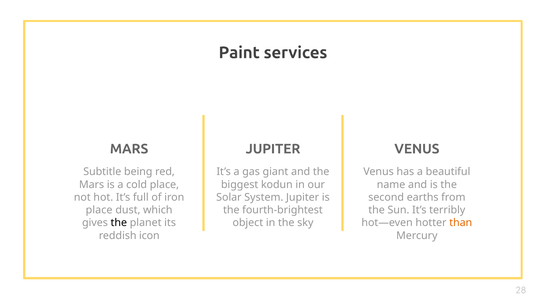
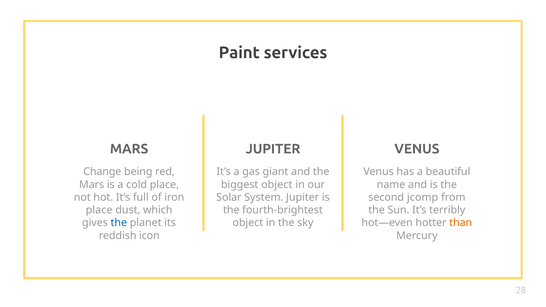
Subtitle: Subtitle -> Change
biggest kodun: kodun -> object
earths: earths -> jcomp
the at (119, 223) colour: black -> blue
